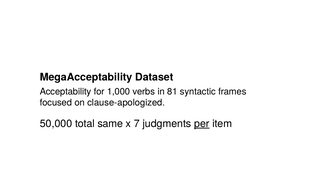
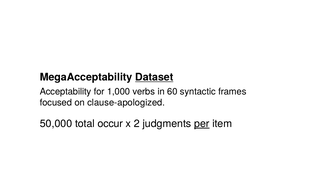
Dataset underline: none -> present
81: 81 -> 60
same: same -> occur
7: 7 -> 2
